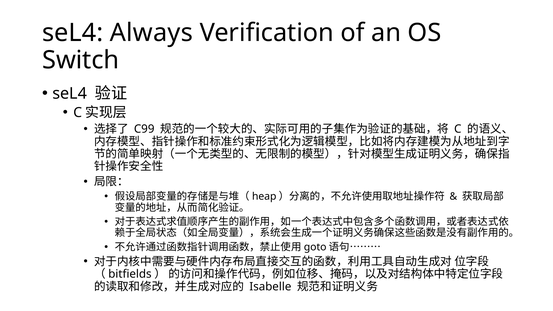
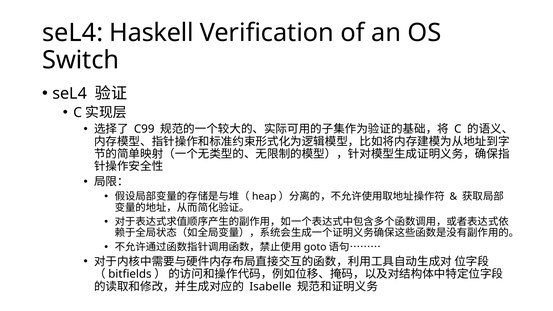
Always: Always -> Haskell
